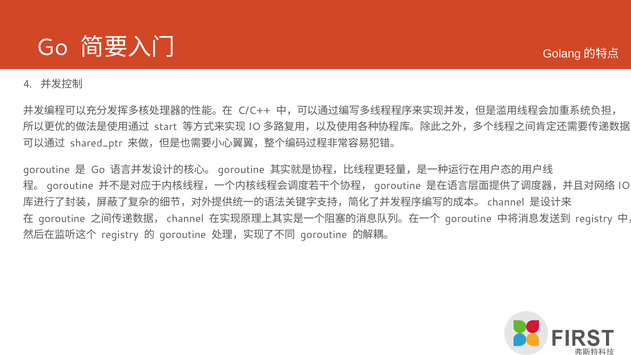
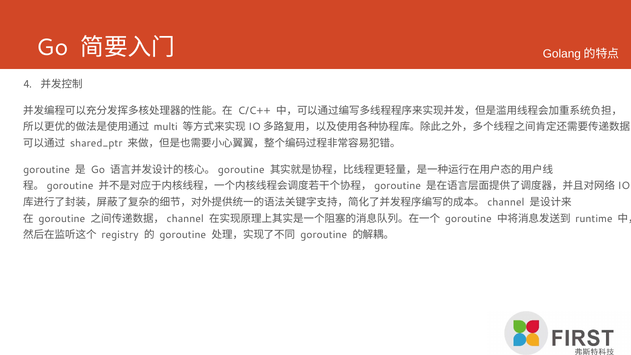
start: start -> multi
registry at (594, 219): registry -> runtime
